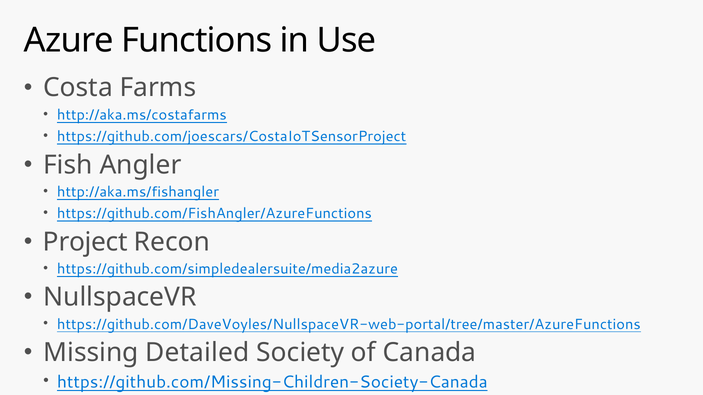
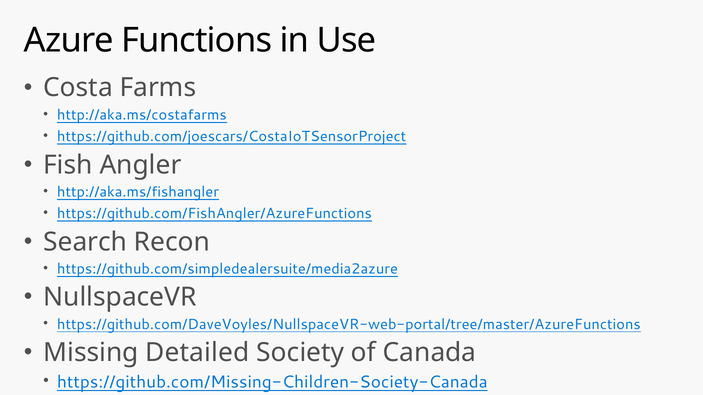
Project: Project -> Search
